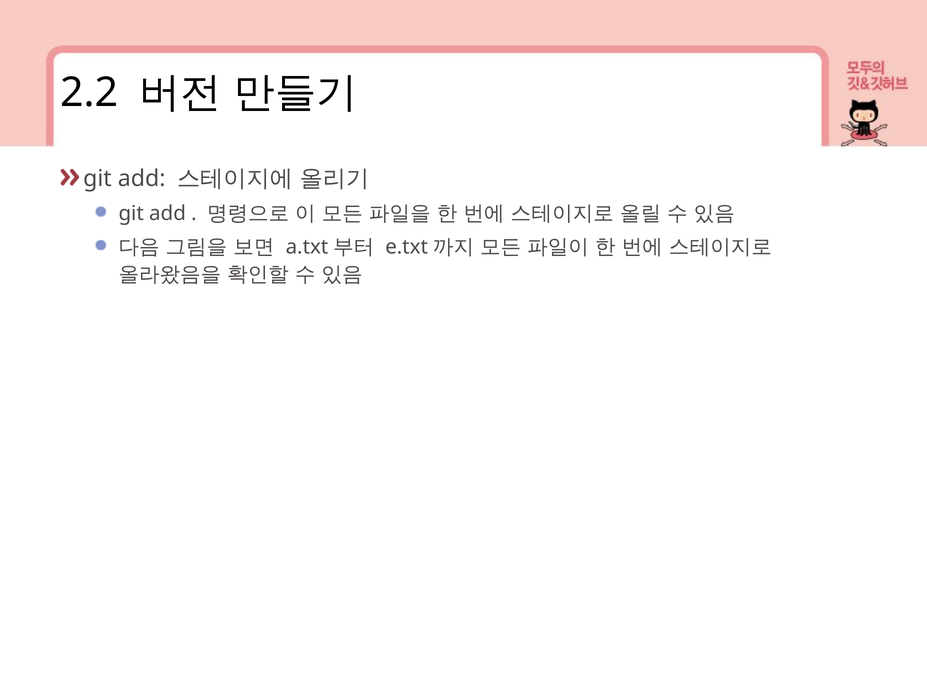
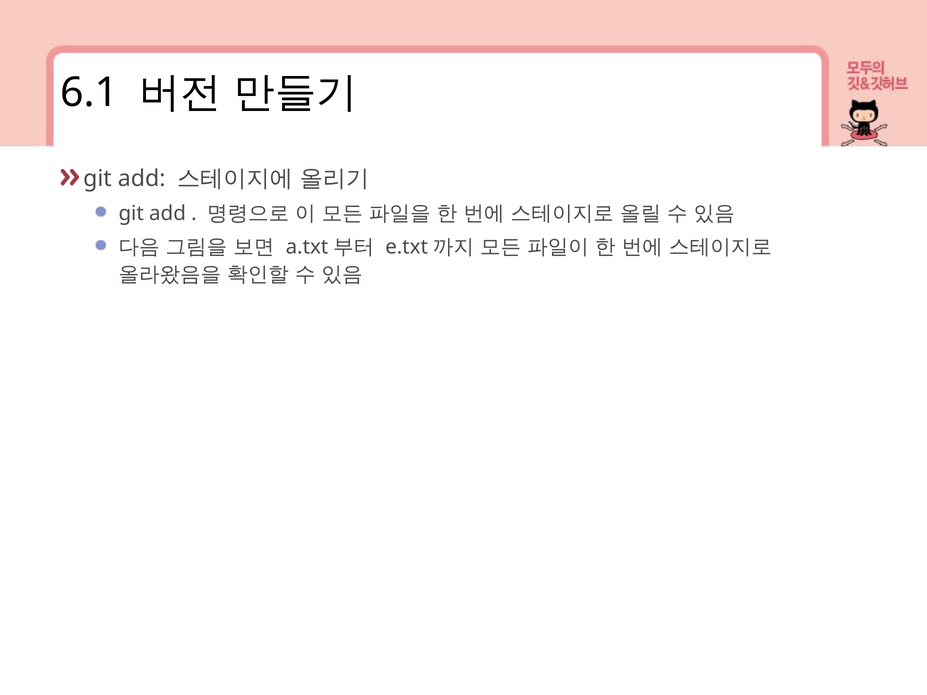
2.2: 2.2 -> 6.1
